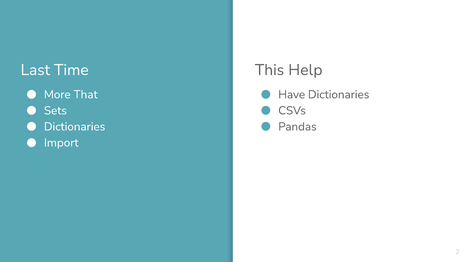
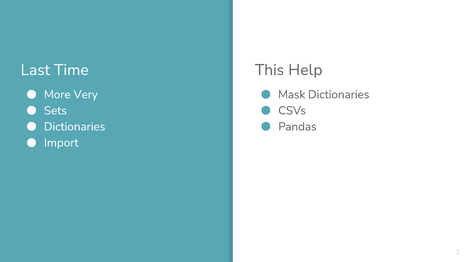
That: That -> Very
Have: Have -> Mask
